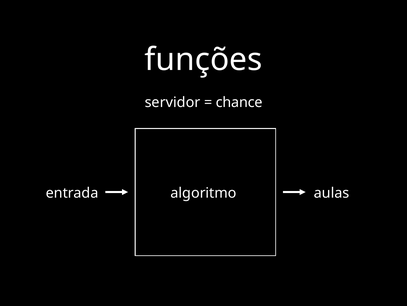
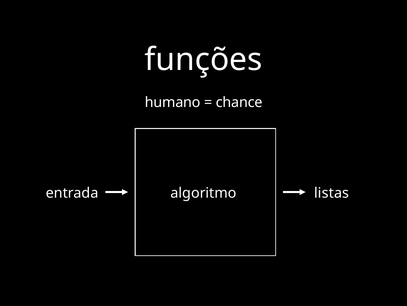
servidor: servidor -> humano
aulas: aulas -> listas
